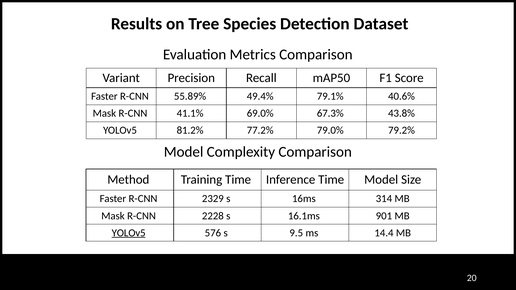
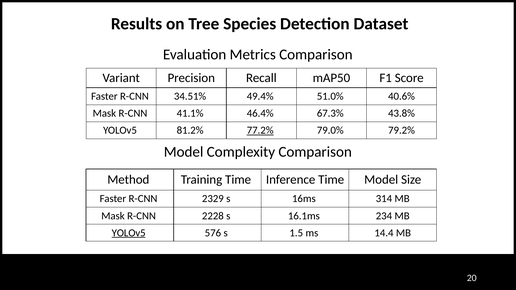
55.89%: 55.89% -> 34.51%
79.1%: 79.1% -> 51.0%
69.0%: 69.0% -> 46.4%
77.2% underline: none -> present
901: 901 -> 234
9.5: 9.5 -> 1.5
